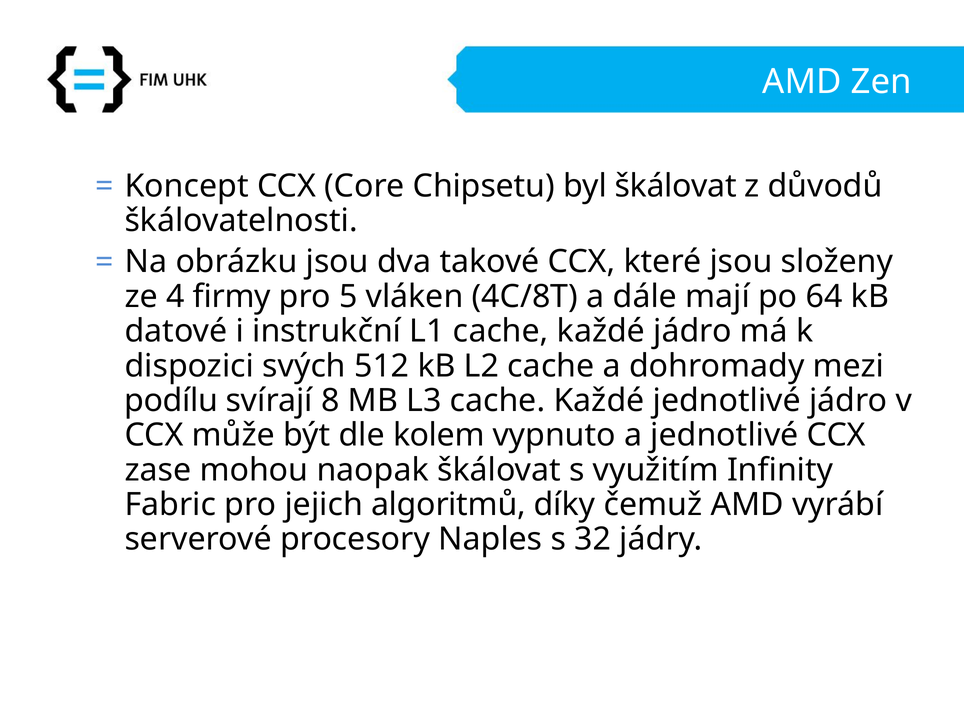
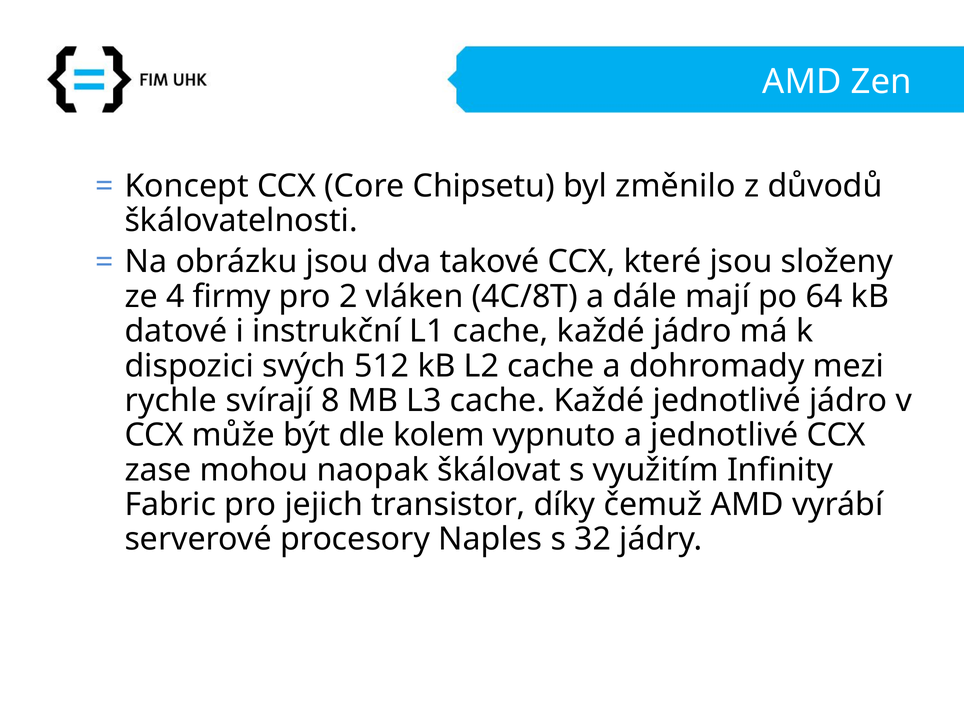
byl škálovat: škálovat -> změnilo
5: 5 -> 2
podílu: podílu -> rychle
algoritmů: algoritmů -> transistor
